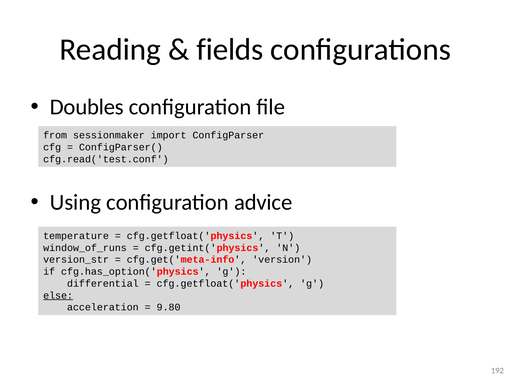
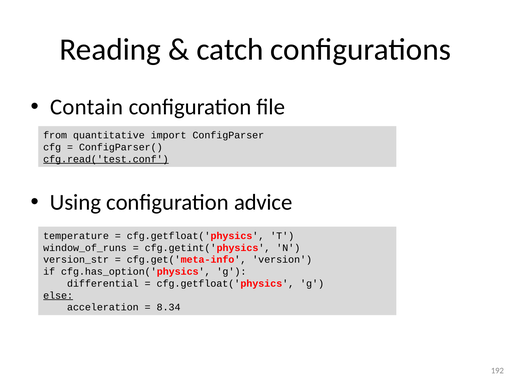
fields: fields -> catch
Doubles: Doubles -> Contain
sessionmaker: sessionmaker -> quantitative
cfg.read('test.conf underline: none -> present
9.80: 9.80 -> 8.34
